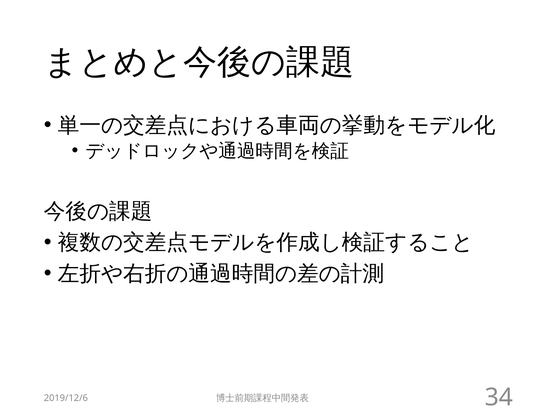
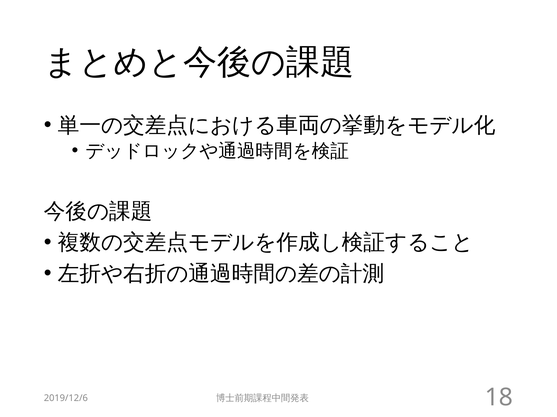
34: 34 -> 18
